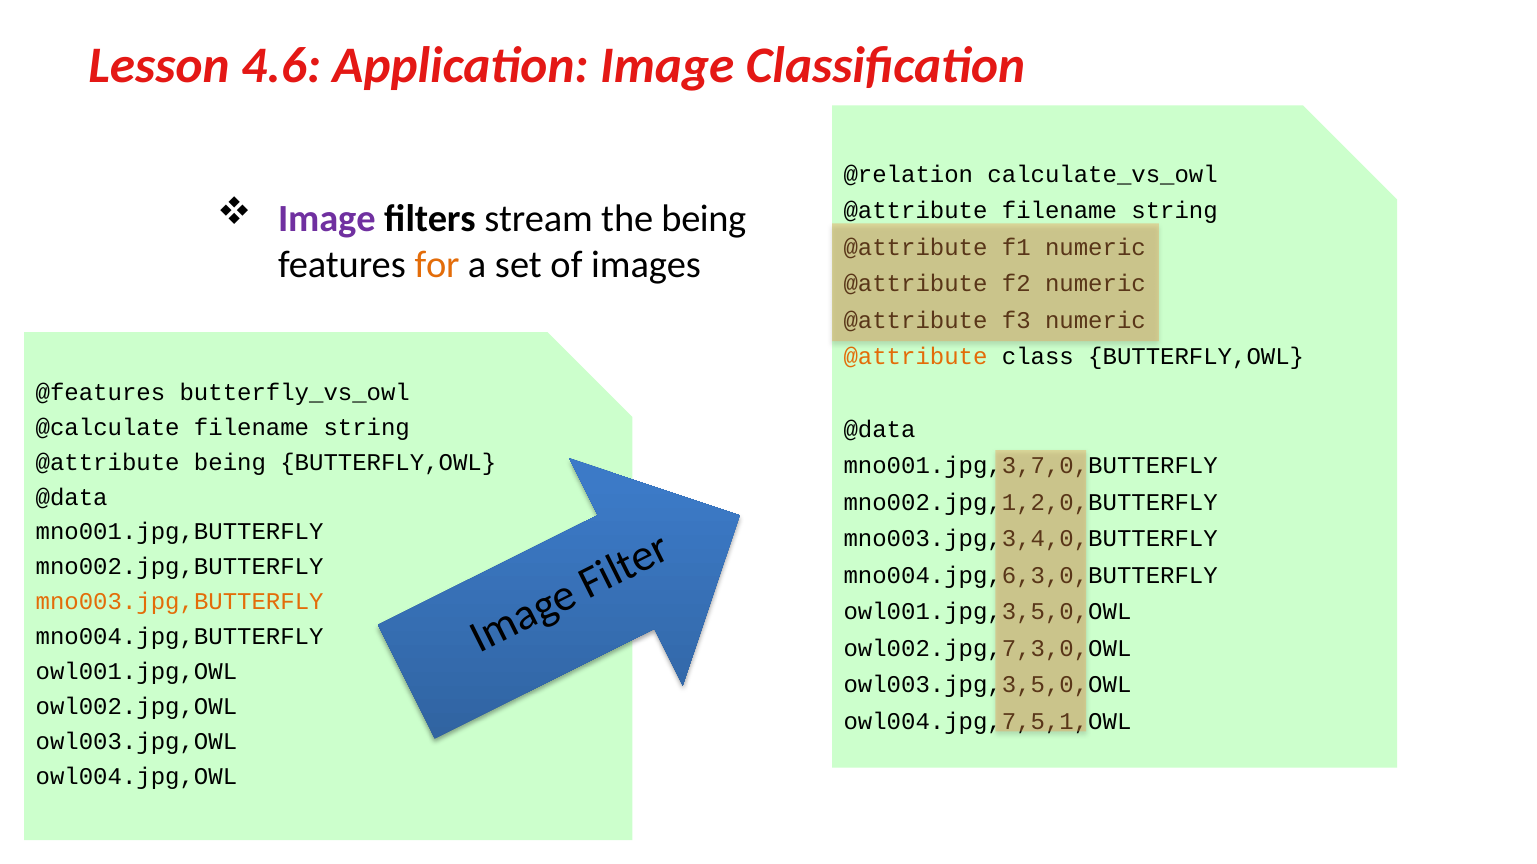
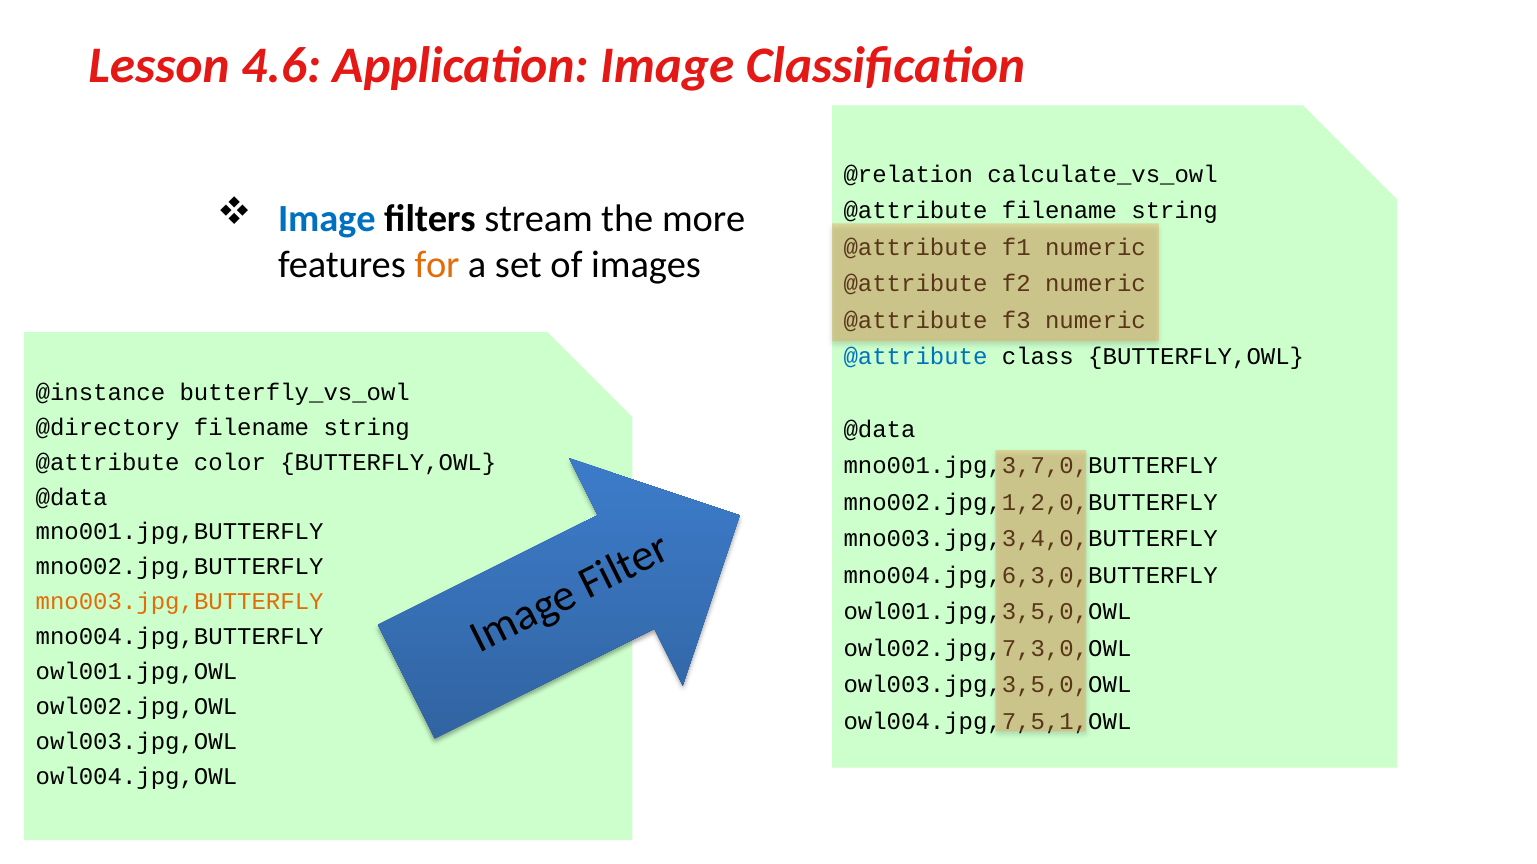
Image at (327, 219) colour: purple -> blue
the being: being -> more
@attribute at (916, 357) colour: orange -> blue
@features: @features -> @instance
@calculate: @calculate -> @directory
@attribute being: being -> color
